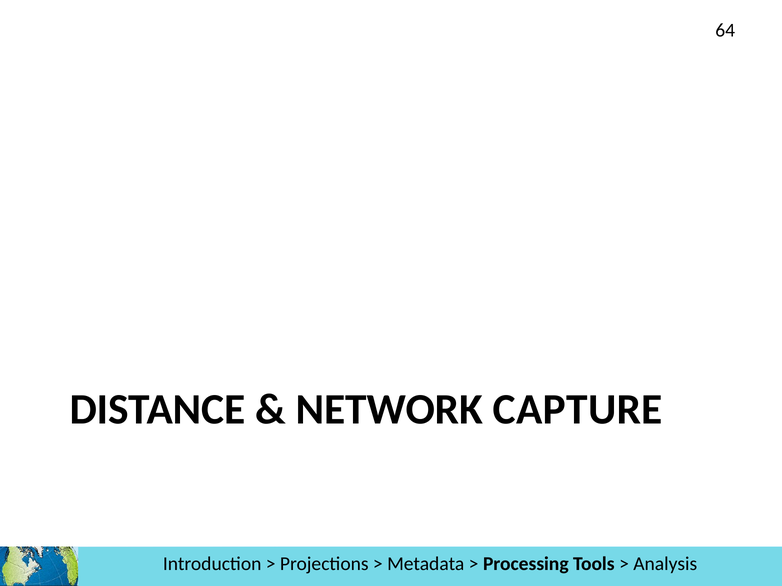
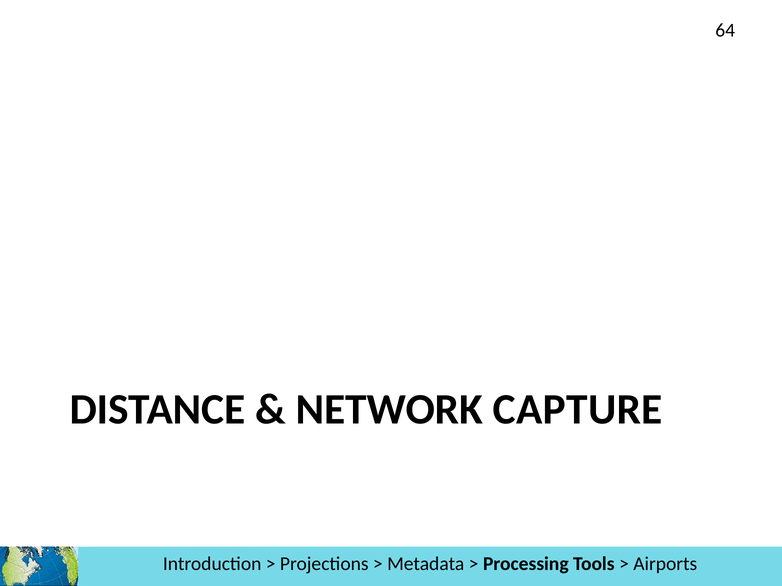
Analysis at (665, 564): Analysis -> Airports
